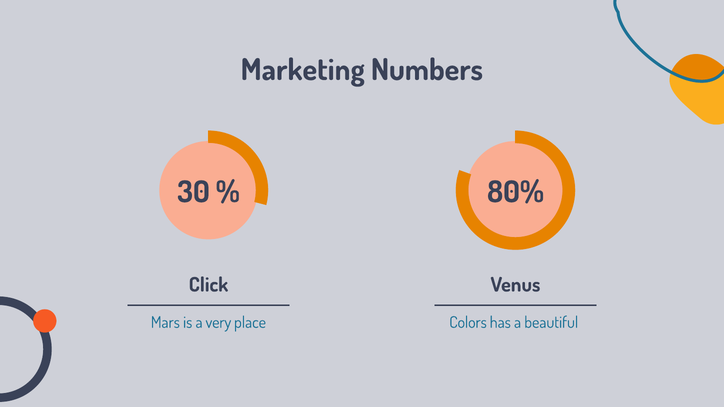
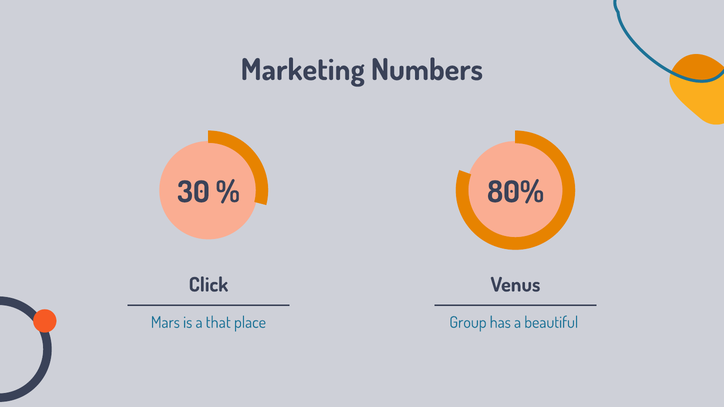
very: very -> that
Colors: Colors -> Group
